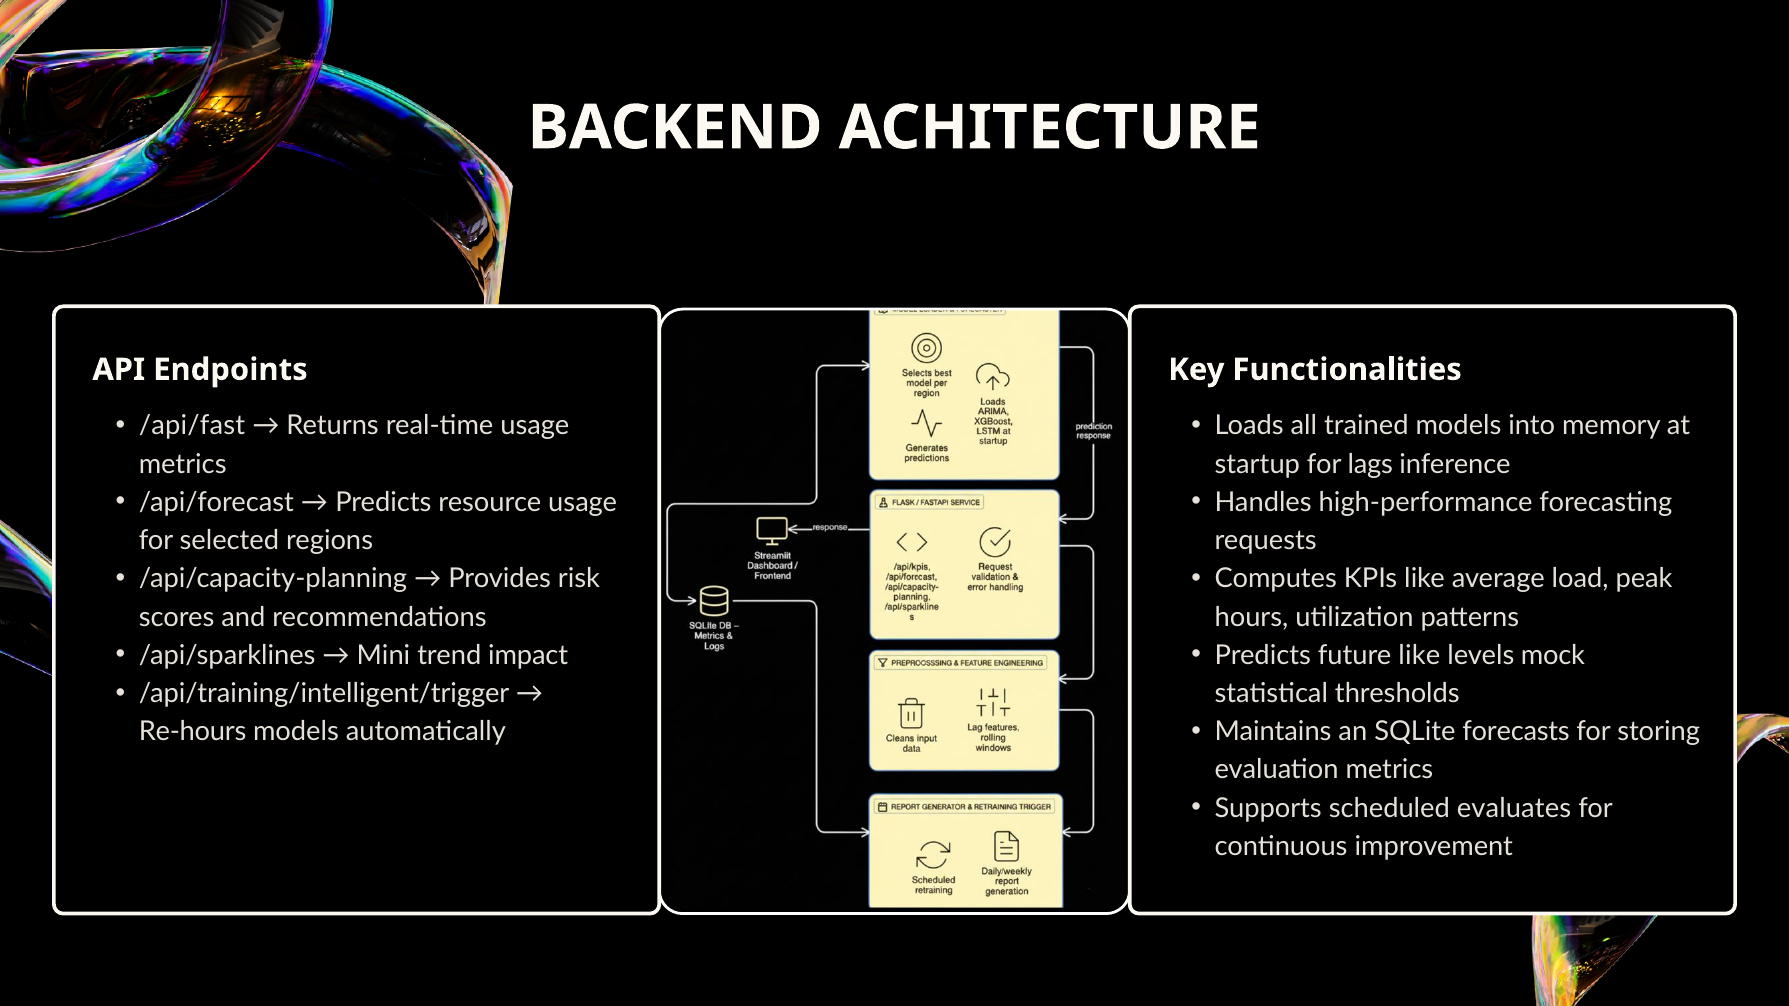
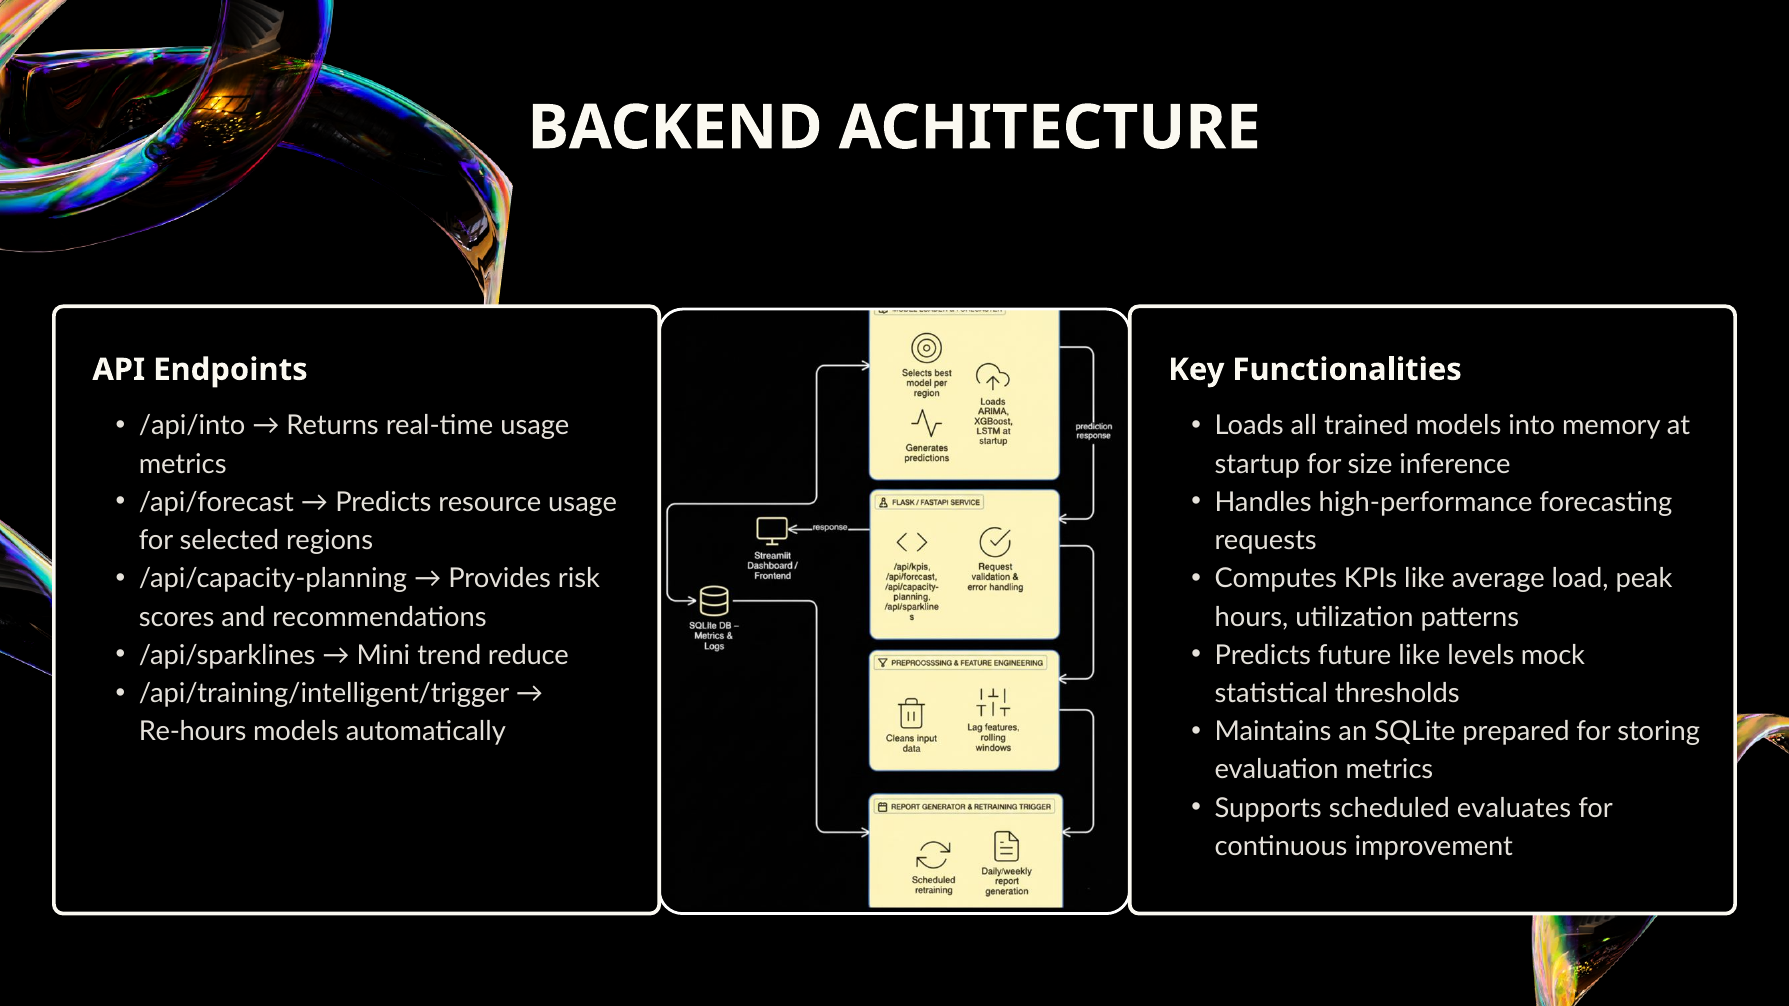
/api/fast: /api/fast -> /api/into
lags: lags -> size
impact: impact -> reduce
forecasts: forecasts -> prepared
